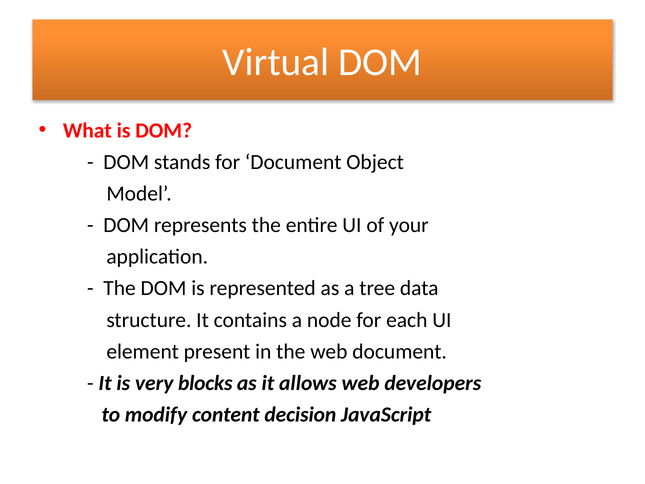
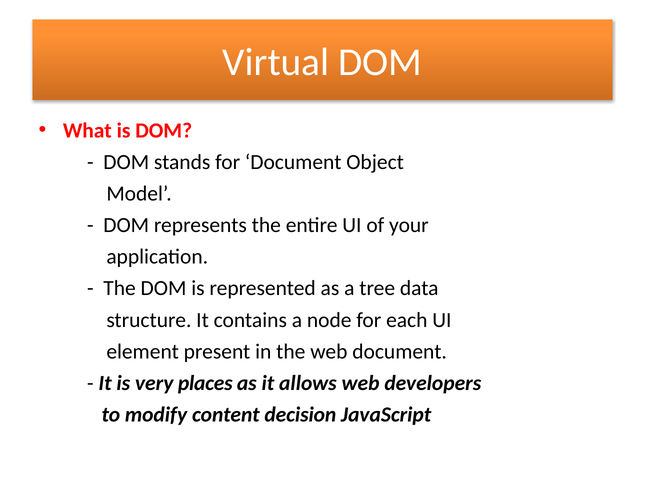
blocks: blocks -> places
